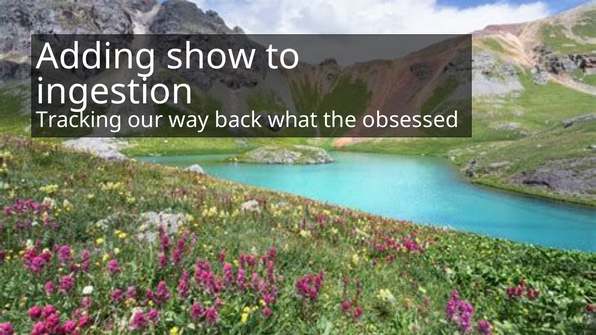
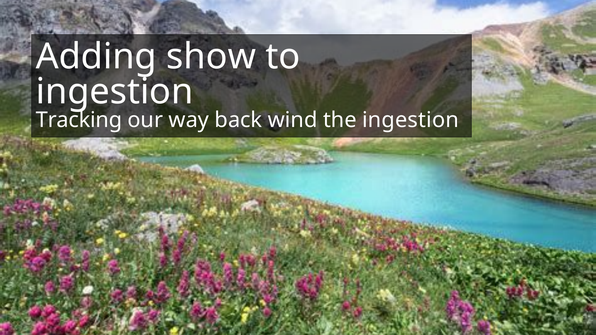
what: what -> wind
the obsessed: obsessed -> ingestion
